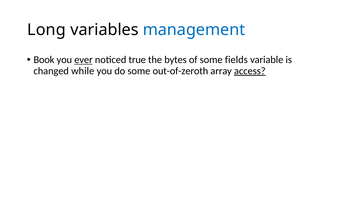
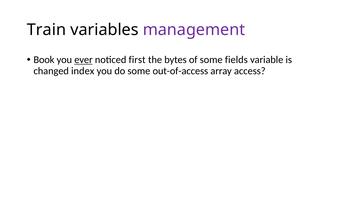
Long: Long -> Train
management colour: blue -> purple
true: true -> first
while: while -> index
out-of-zeroth: out-of-zeroth -> out-of-access
access underline: present -> none
